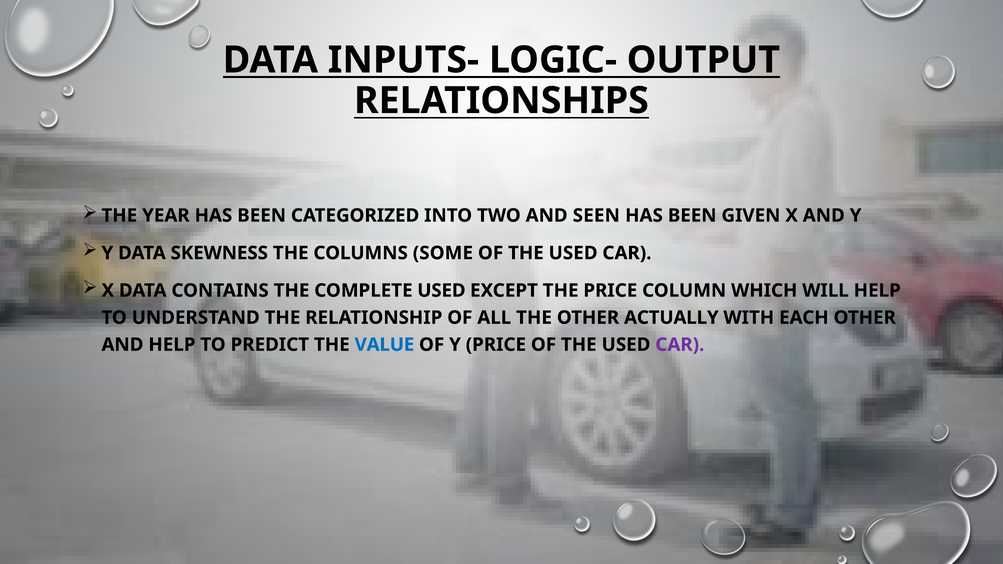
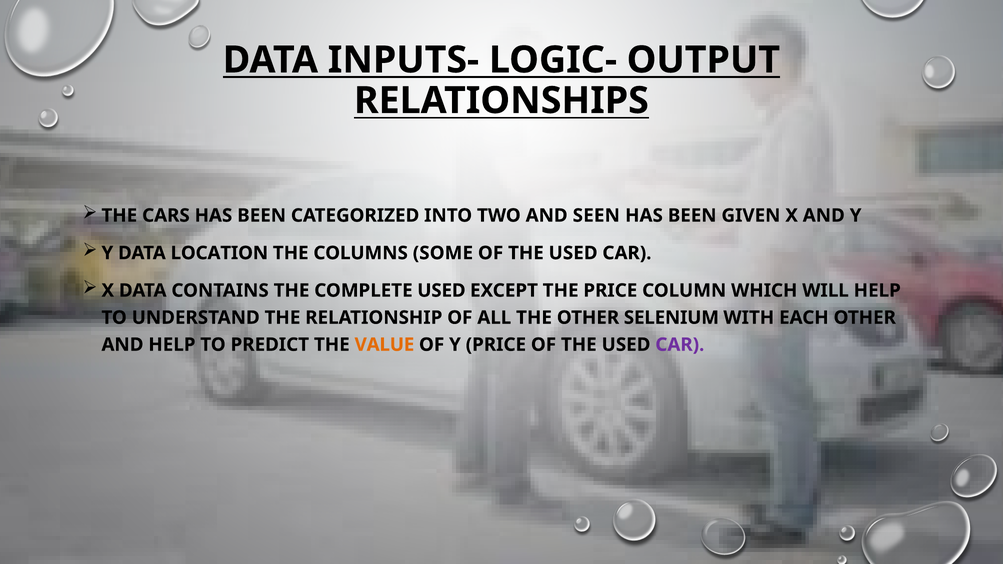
YEAR: YEAR -> CARS
SKEWNESS: SKEWNESS -> LOCATION
ACTUALLY: ACTUALLY -> SELENIUM
VALUE colour: blue -> orange
